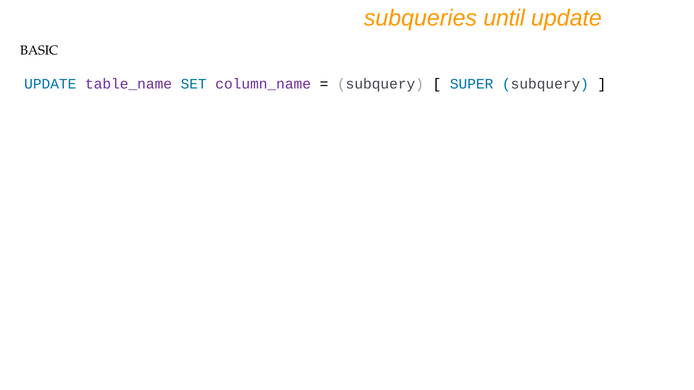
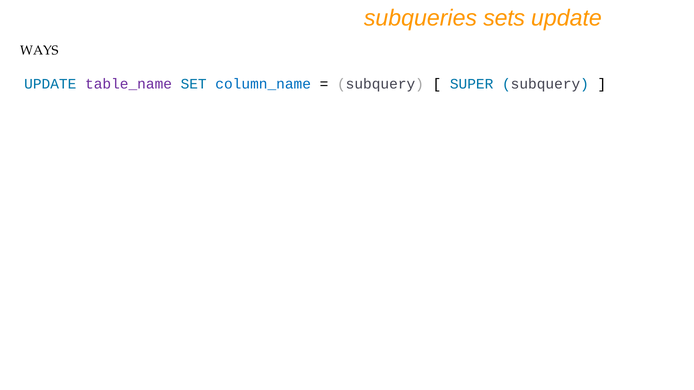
until: until -> sets
BASIC: BASIC -> WAYS
column_name colour: purple -> blue
